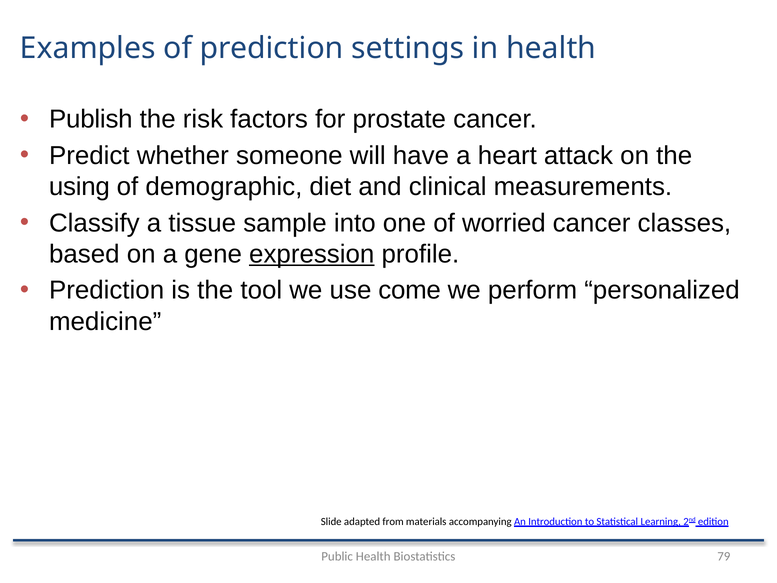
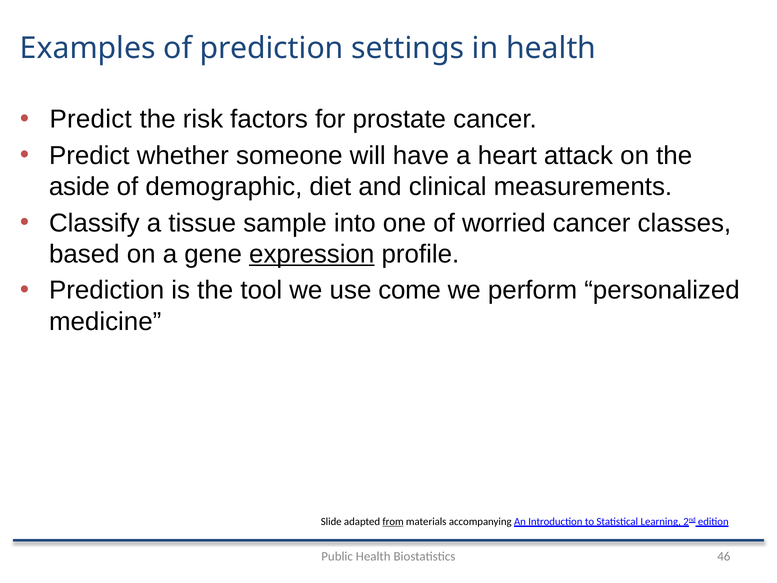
Publish at (91, 119): Publish -> Predict
using: using -> aside
from underline: none -> present
79: 79 -> 46
